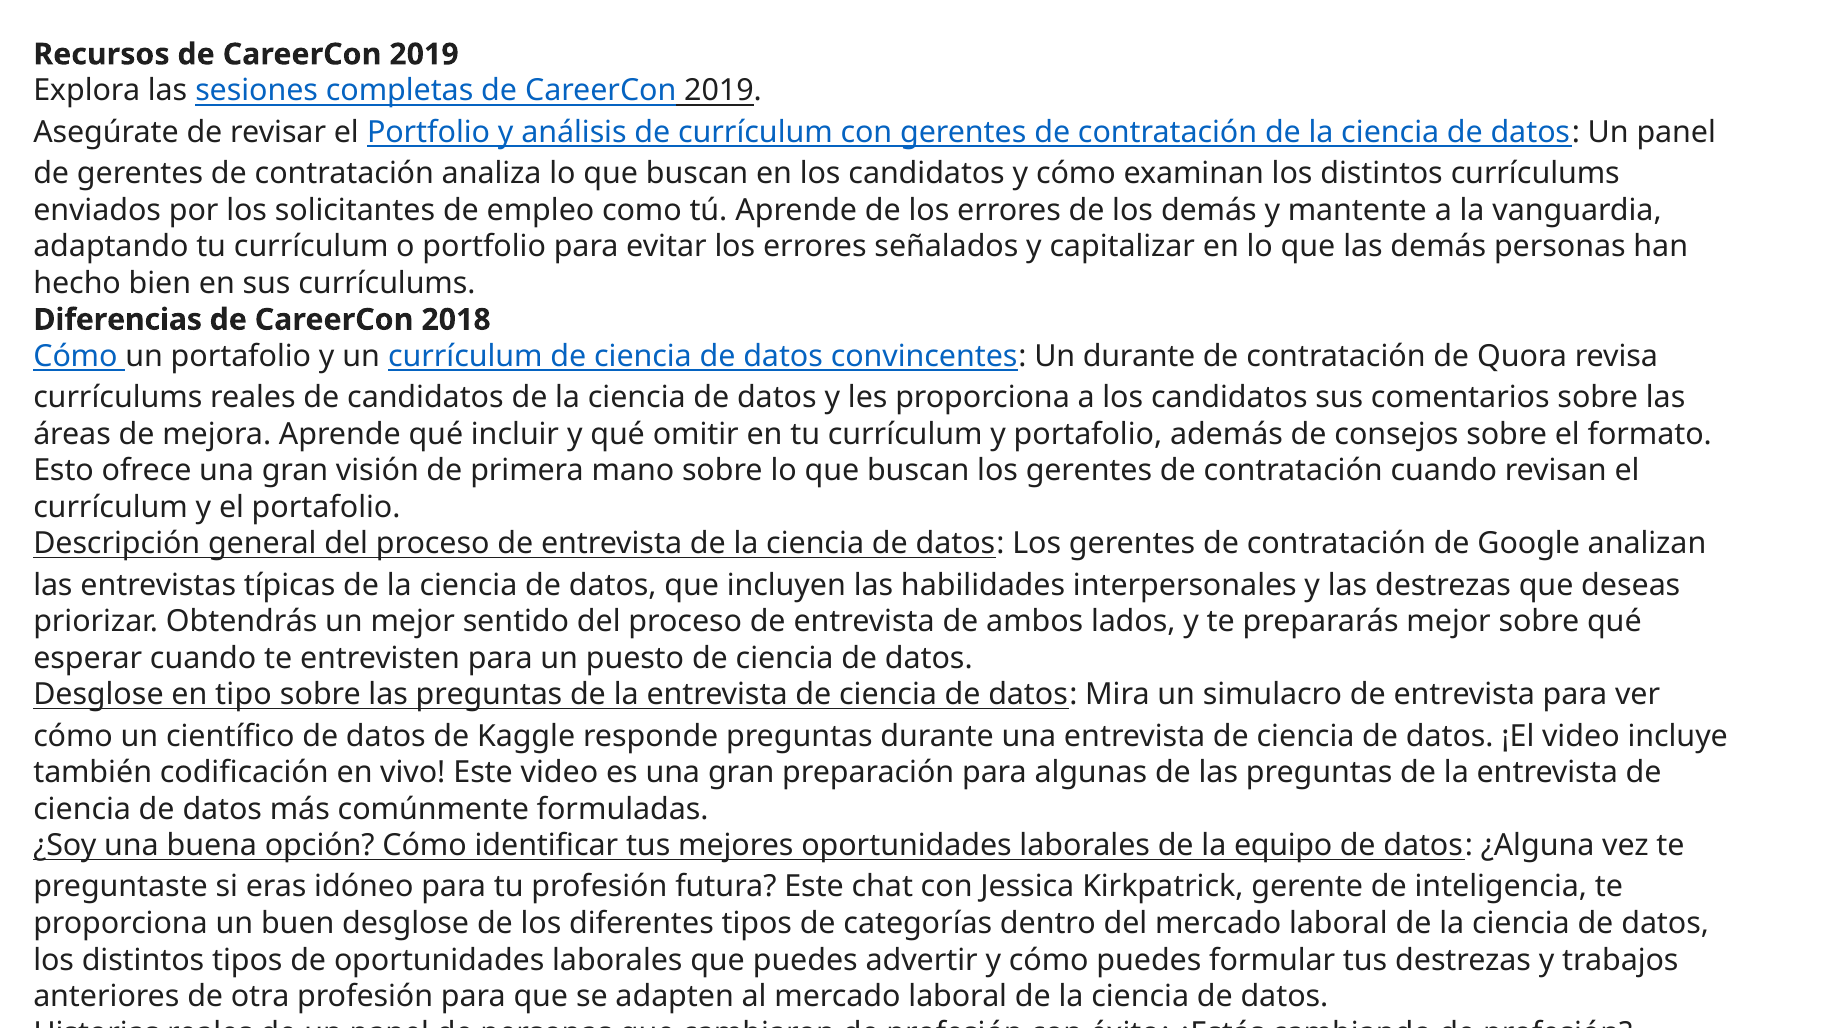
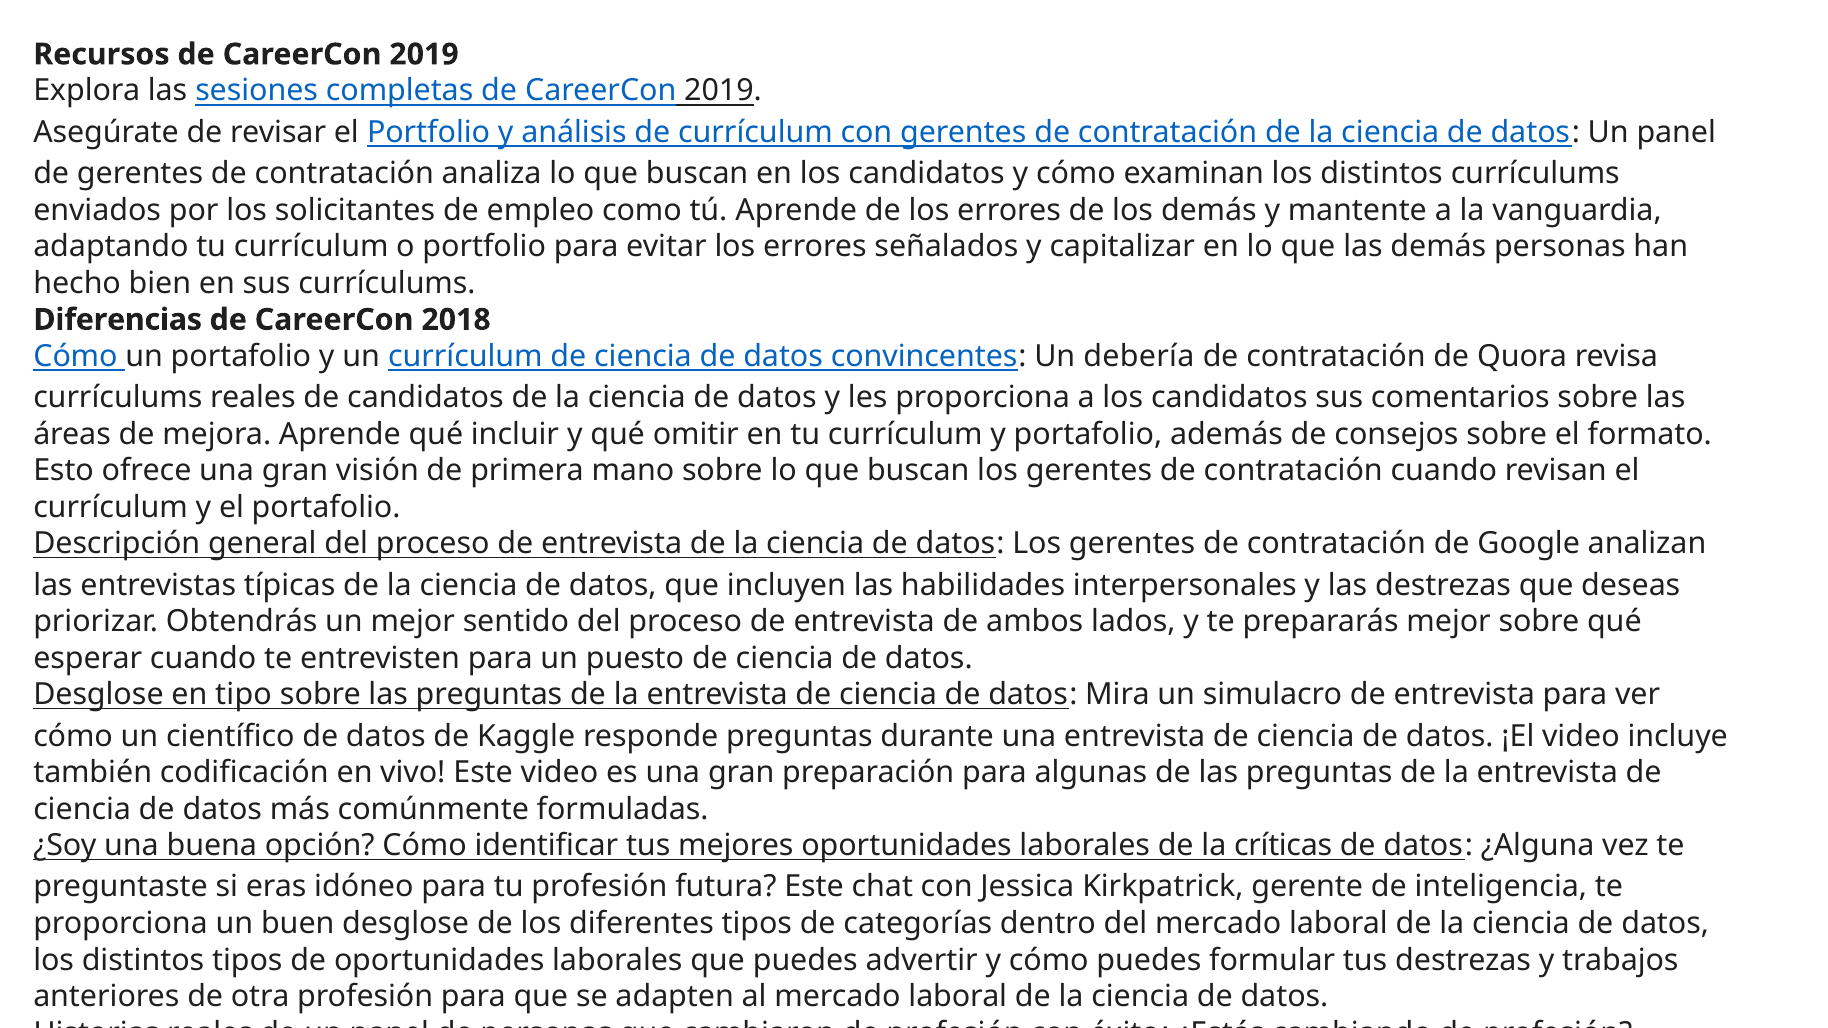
Un durante: durante -> debería
equipo: equipo -> críticas
